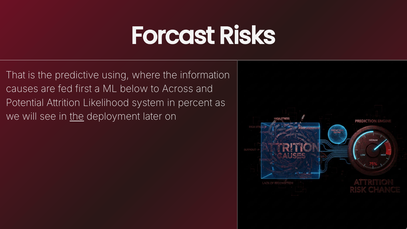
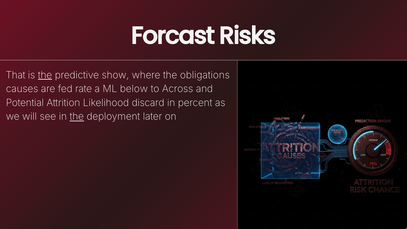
the at (45, 75) underline: none -> present
using: using -> show
information: information -> obligations
first: first -> rate
system: system -> discard
